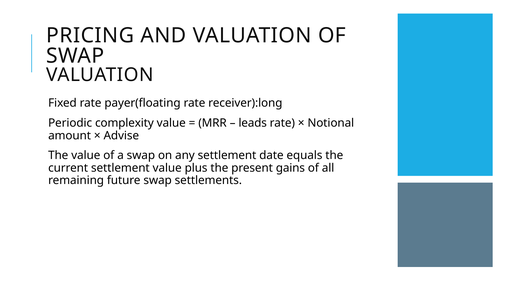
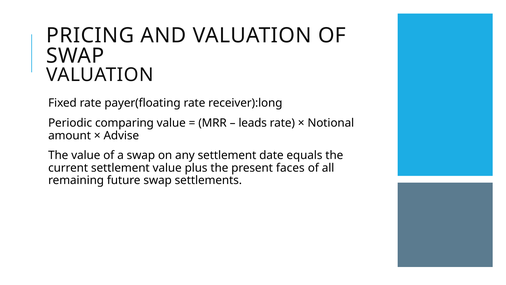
complexity: complexity -> comparing
gains: gains -> faces
